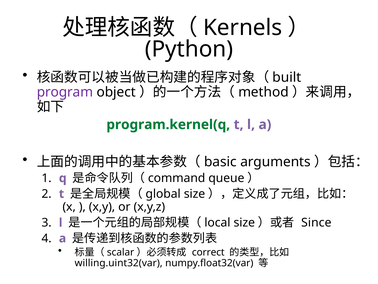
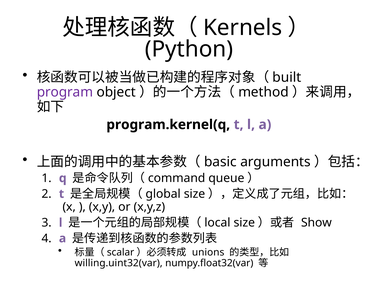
program.kernel(q colour: green -> black
Since: Since -> Show
correct: correct -> unions
